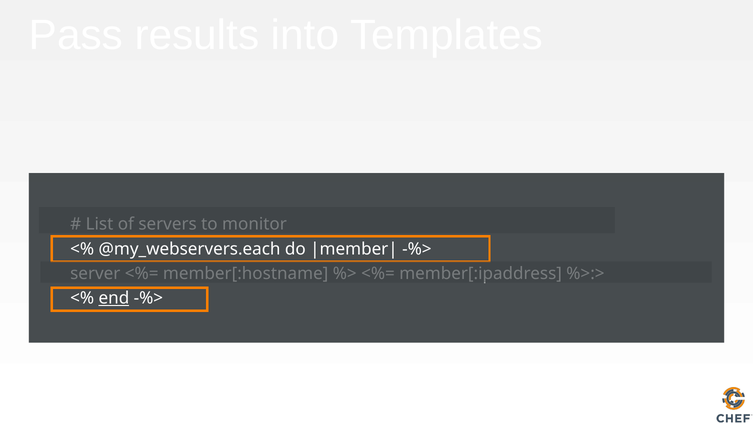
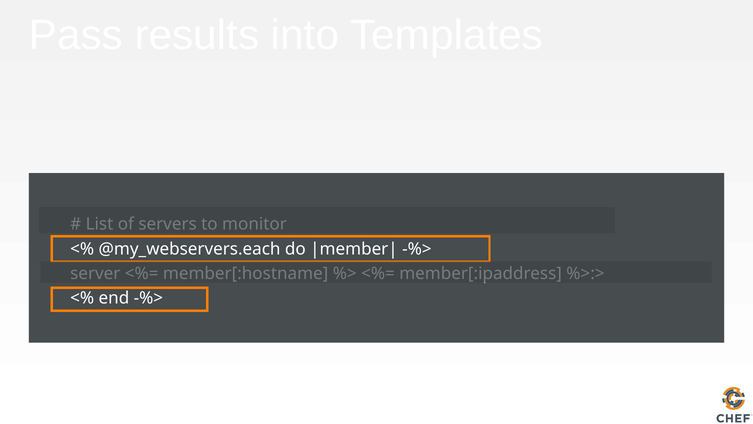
end underline: present -> none
